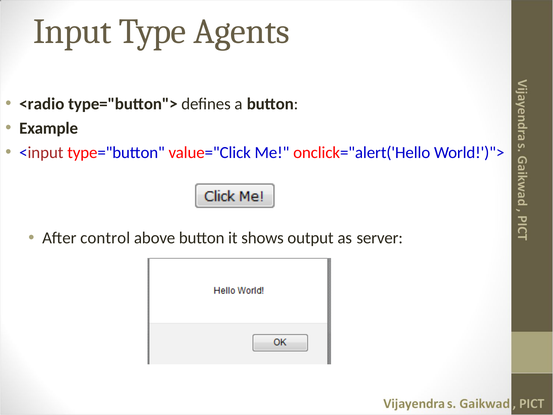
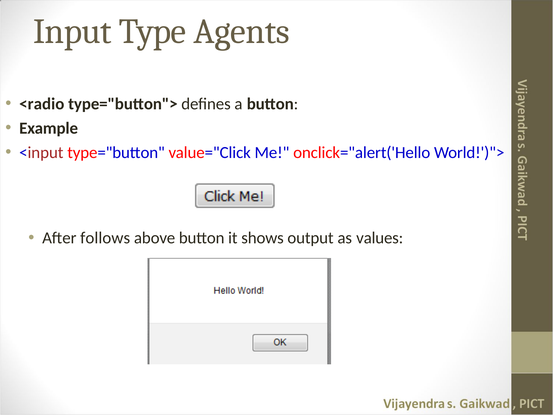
control: control -> follows
server: server -> values
